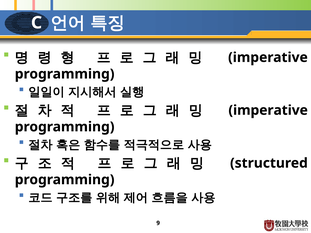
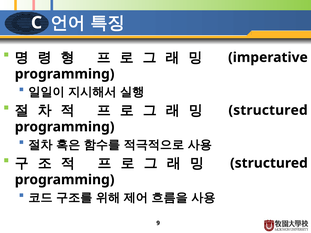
imperative at (268, 110): imperative -> structured
